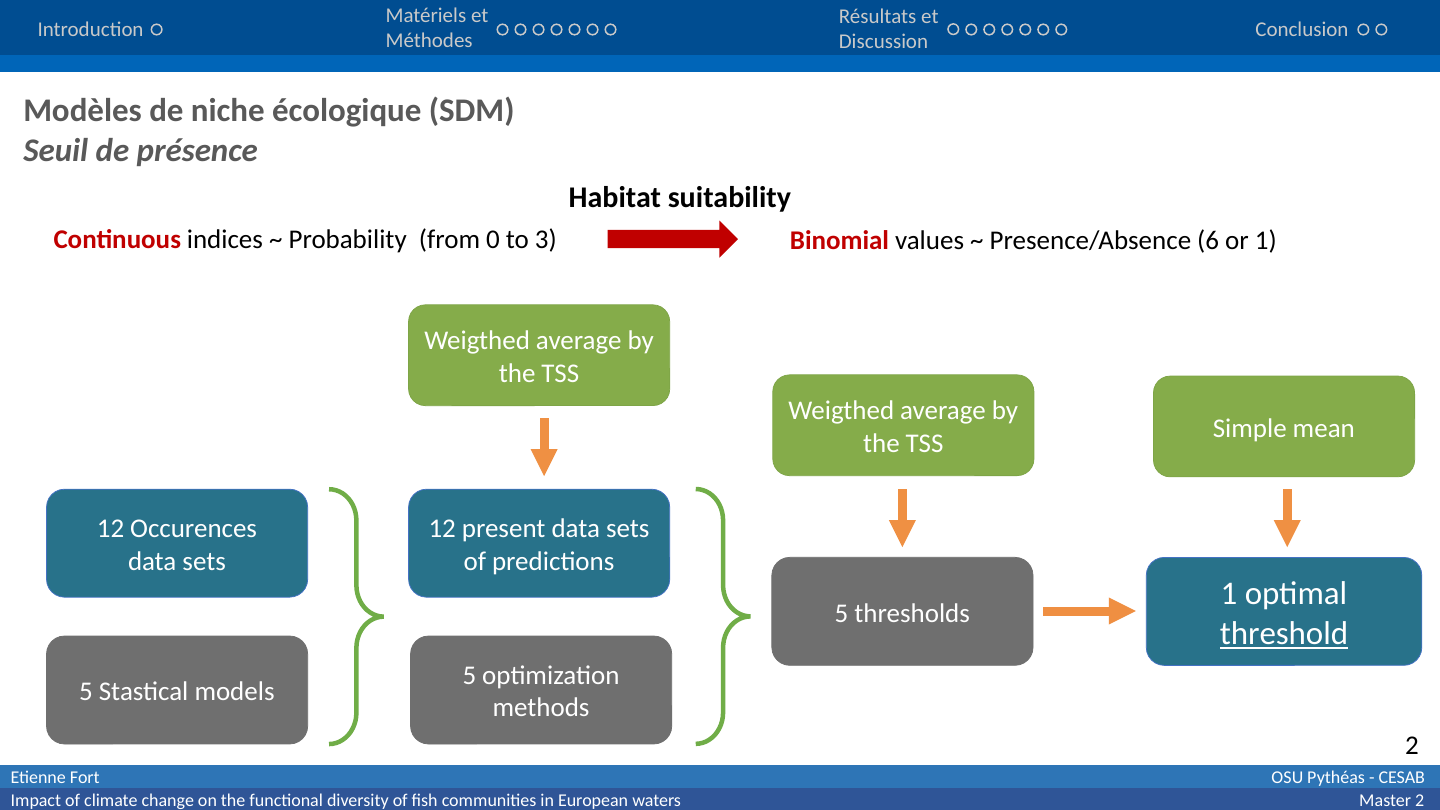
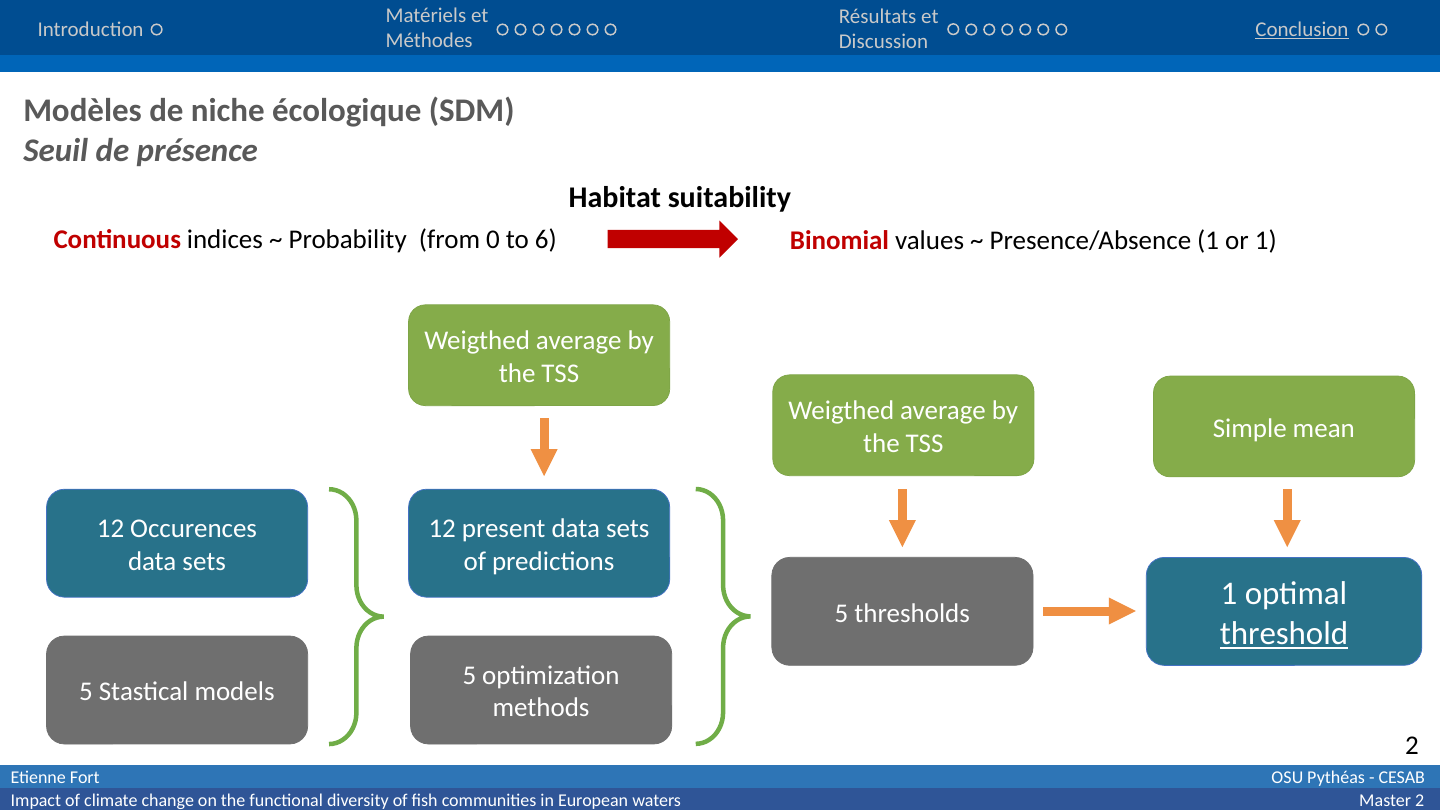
Conclusion underline: none -> present
3: 3 -> 6
Presence/Absence 6: 6 -> 1
